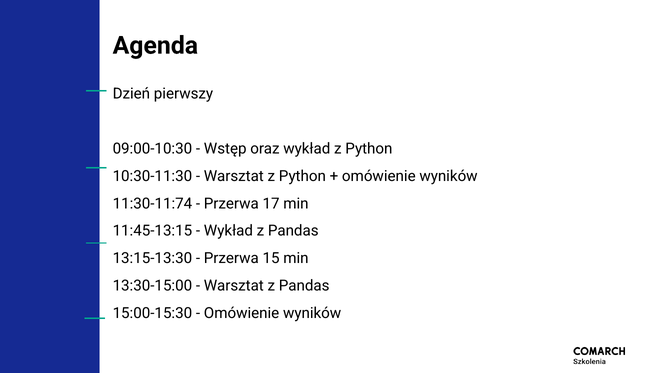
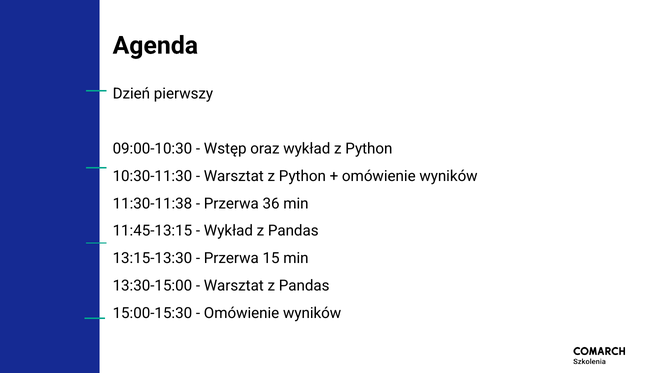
11:30-11:74: 11:30-11:74 -> 11:30-11:38
17: 17 -> 36
